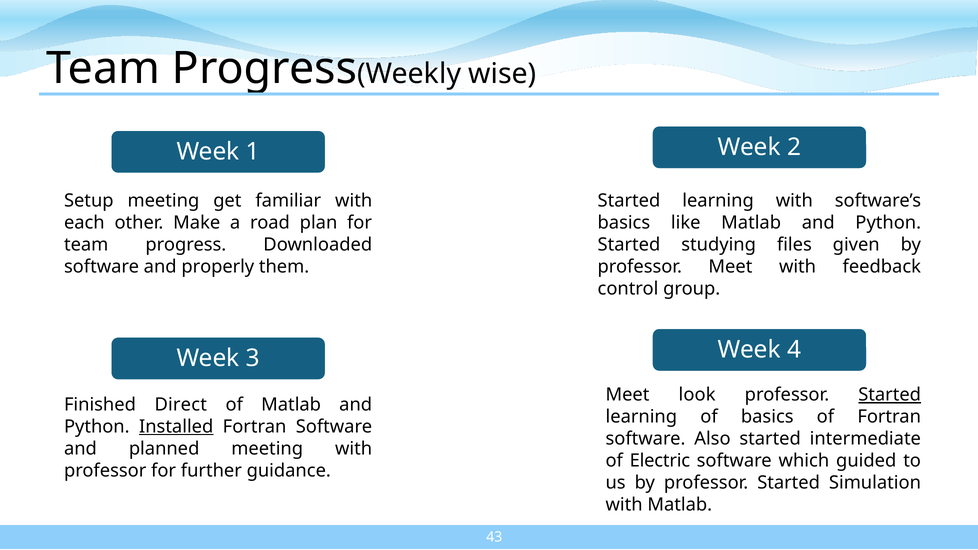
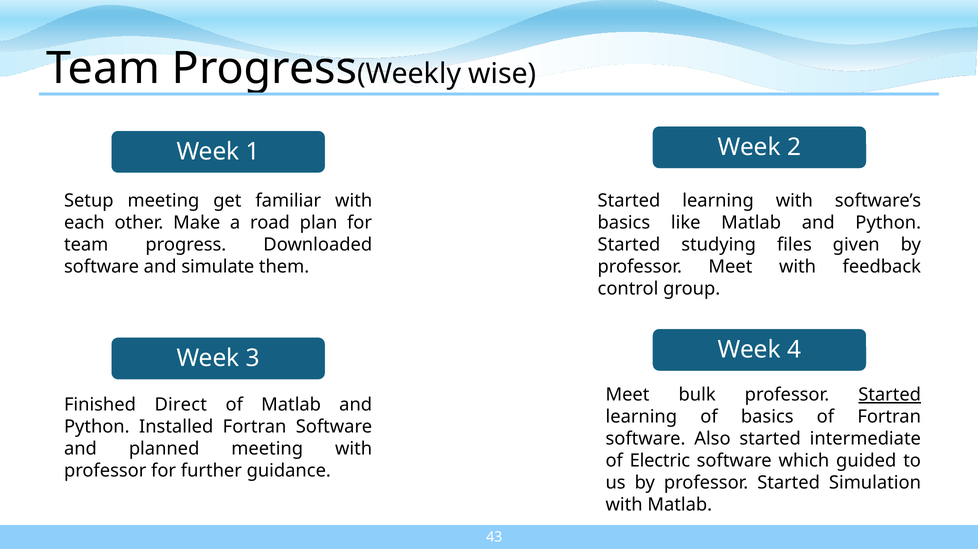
properly: properly -> simulate
look: look -> bulk
Installed underline: present -> none
